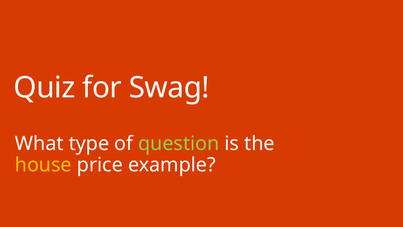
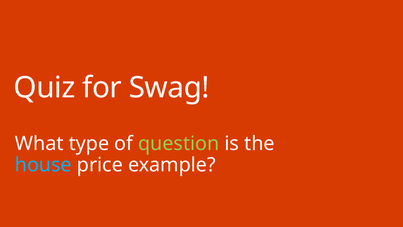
house colour: yellow -> light blue
